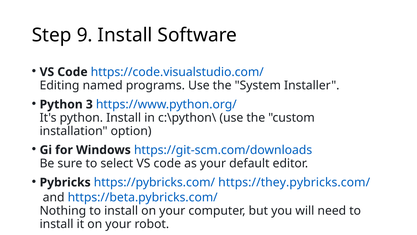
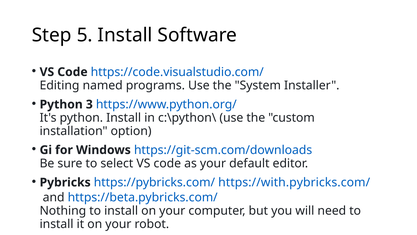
9: 9 -> 5
https://they.pybricks.com/: https://they.pybricks.com/ -> https://with.pybricks.com/
